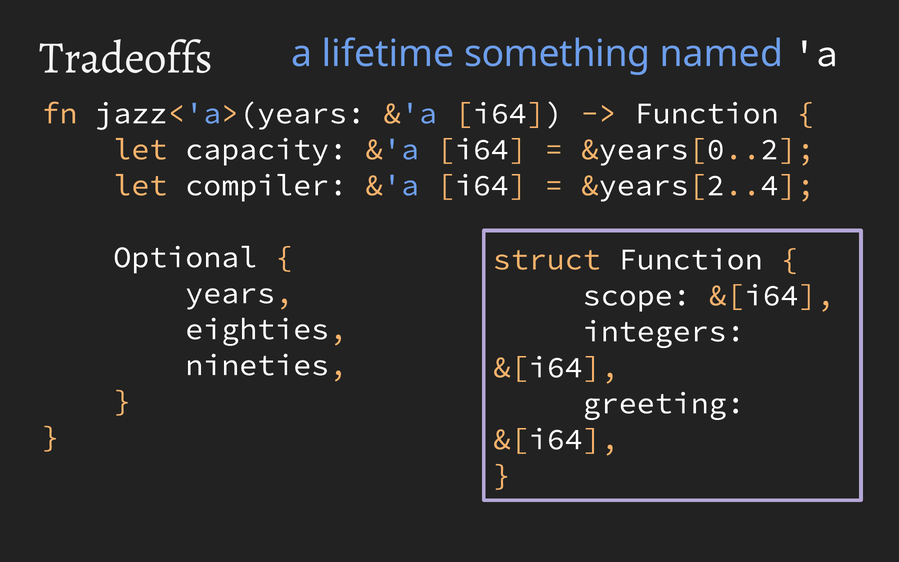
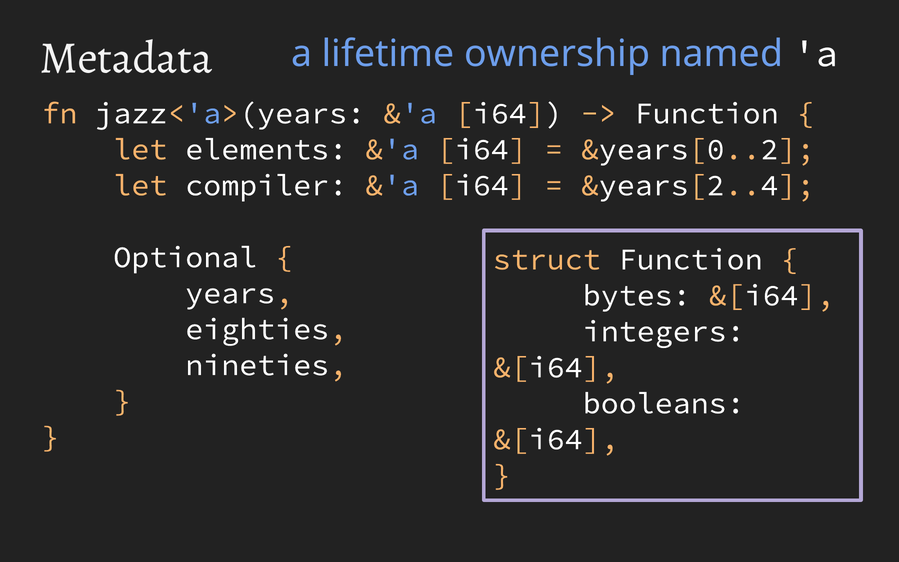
Tradeoffs: Tradeoffs -> Metadata
something: something -> ownership
capacity: capacity -> elements
scope: scope -> bytes
greeting: greeting -> booleans
